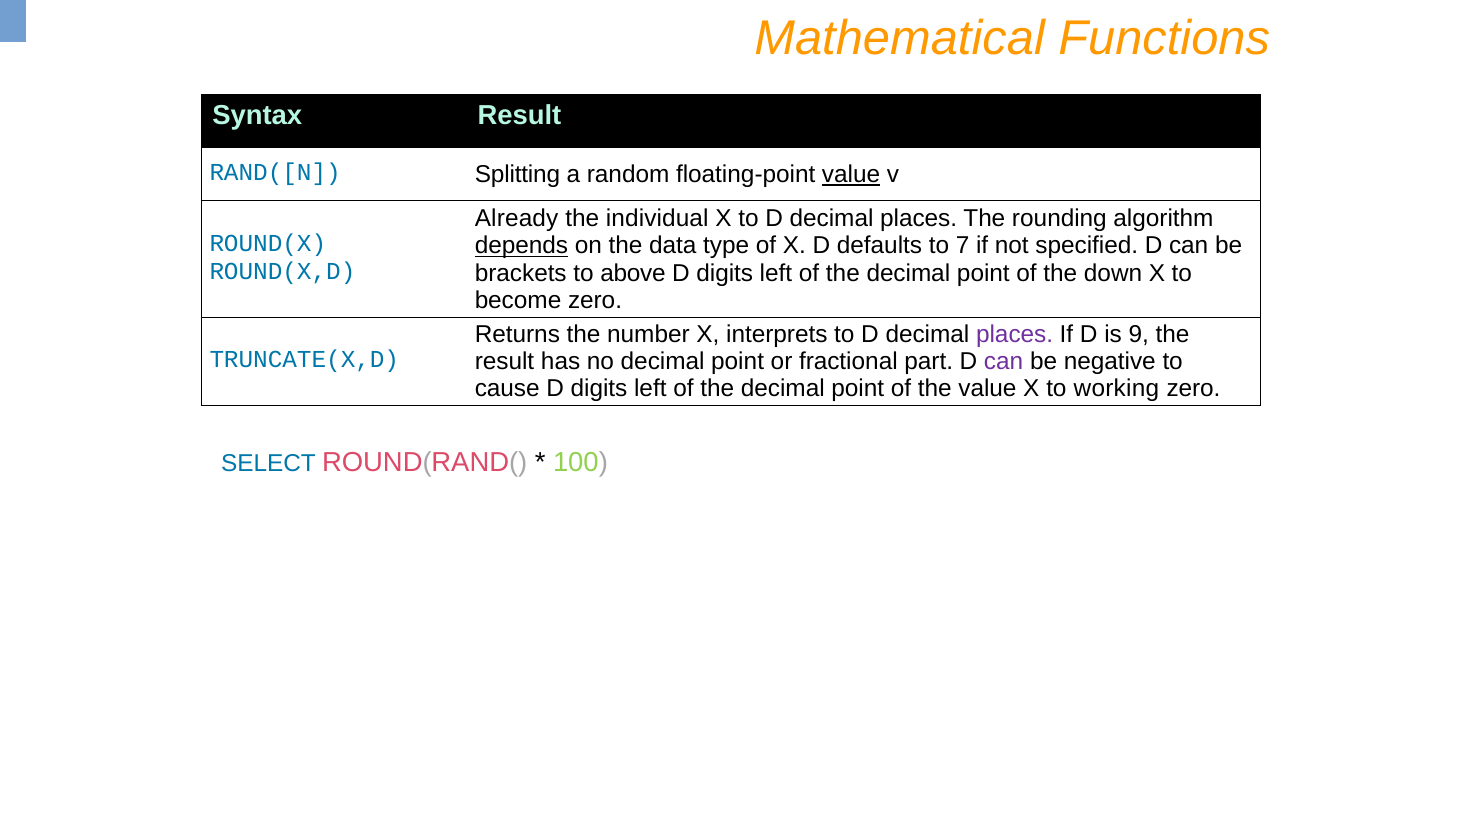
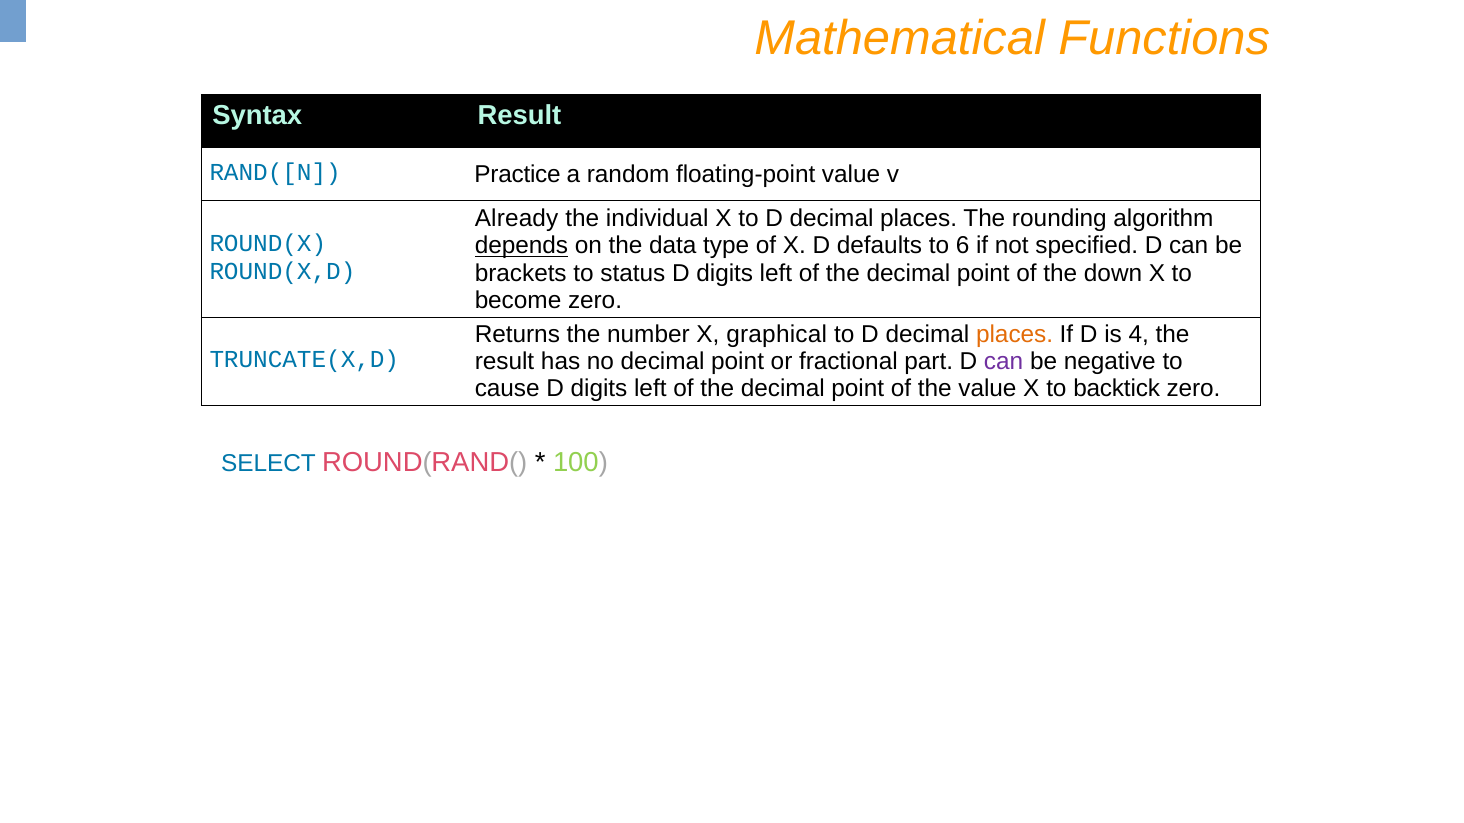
Splitting: Splitting -> Practice
value at (851, 175) underline: present -> none
7: 7 -> 6
above: above -> status
interprets: interprets -> graphical
places at (1015, 335) colour: purple -> orange
9: 9 -> 4
working: working -> backtick
